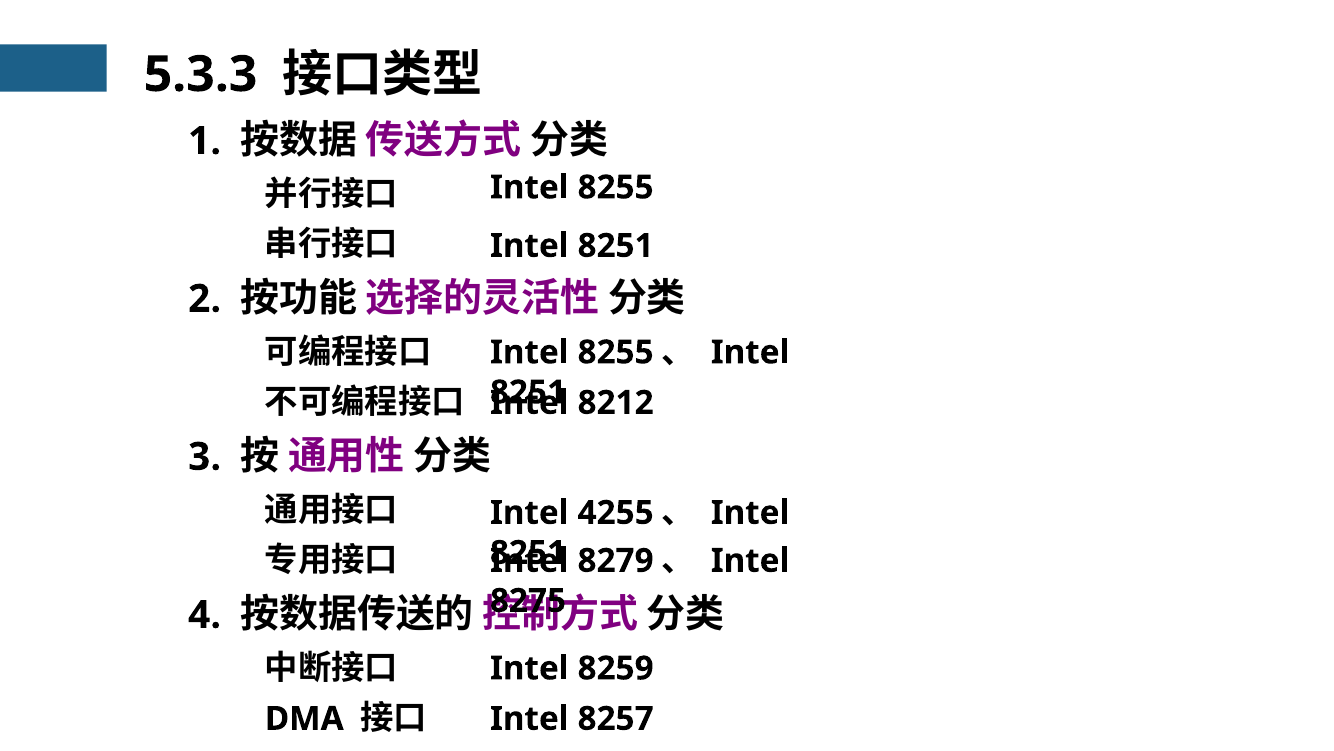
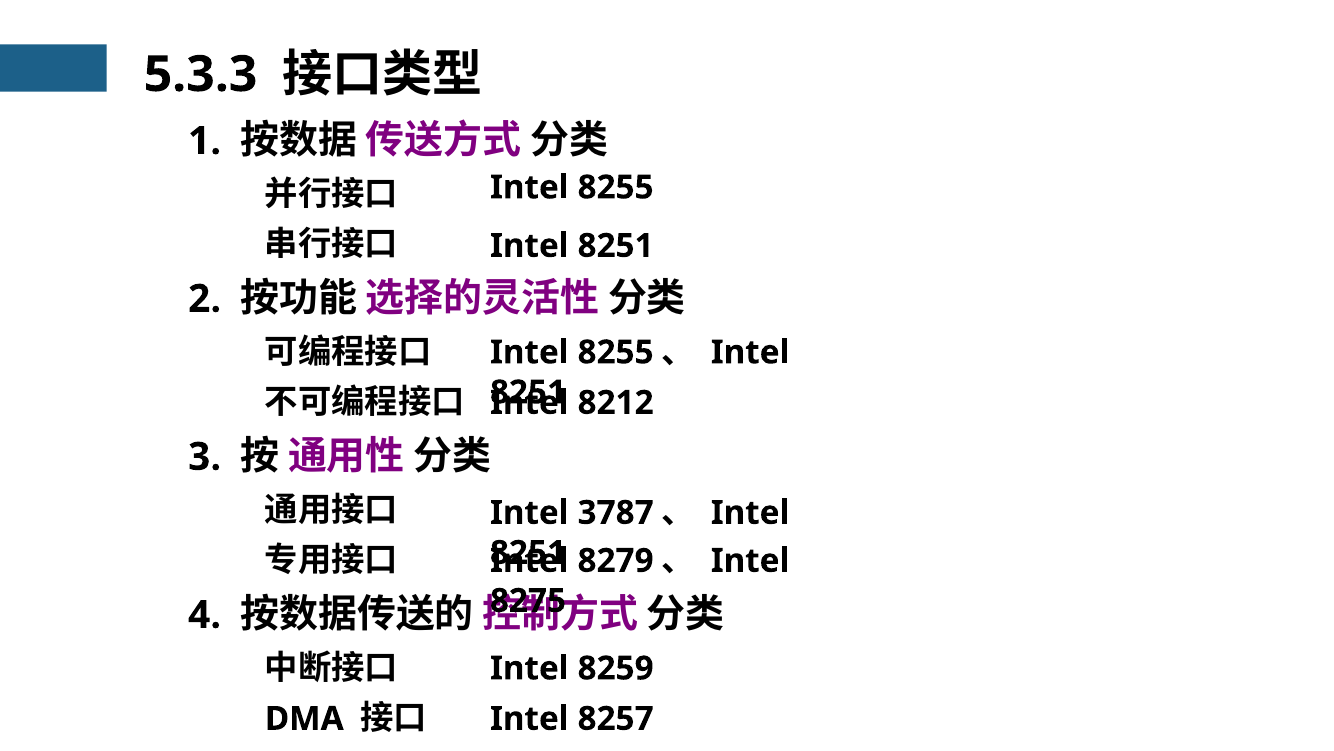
4255: 4255 -> 3787
